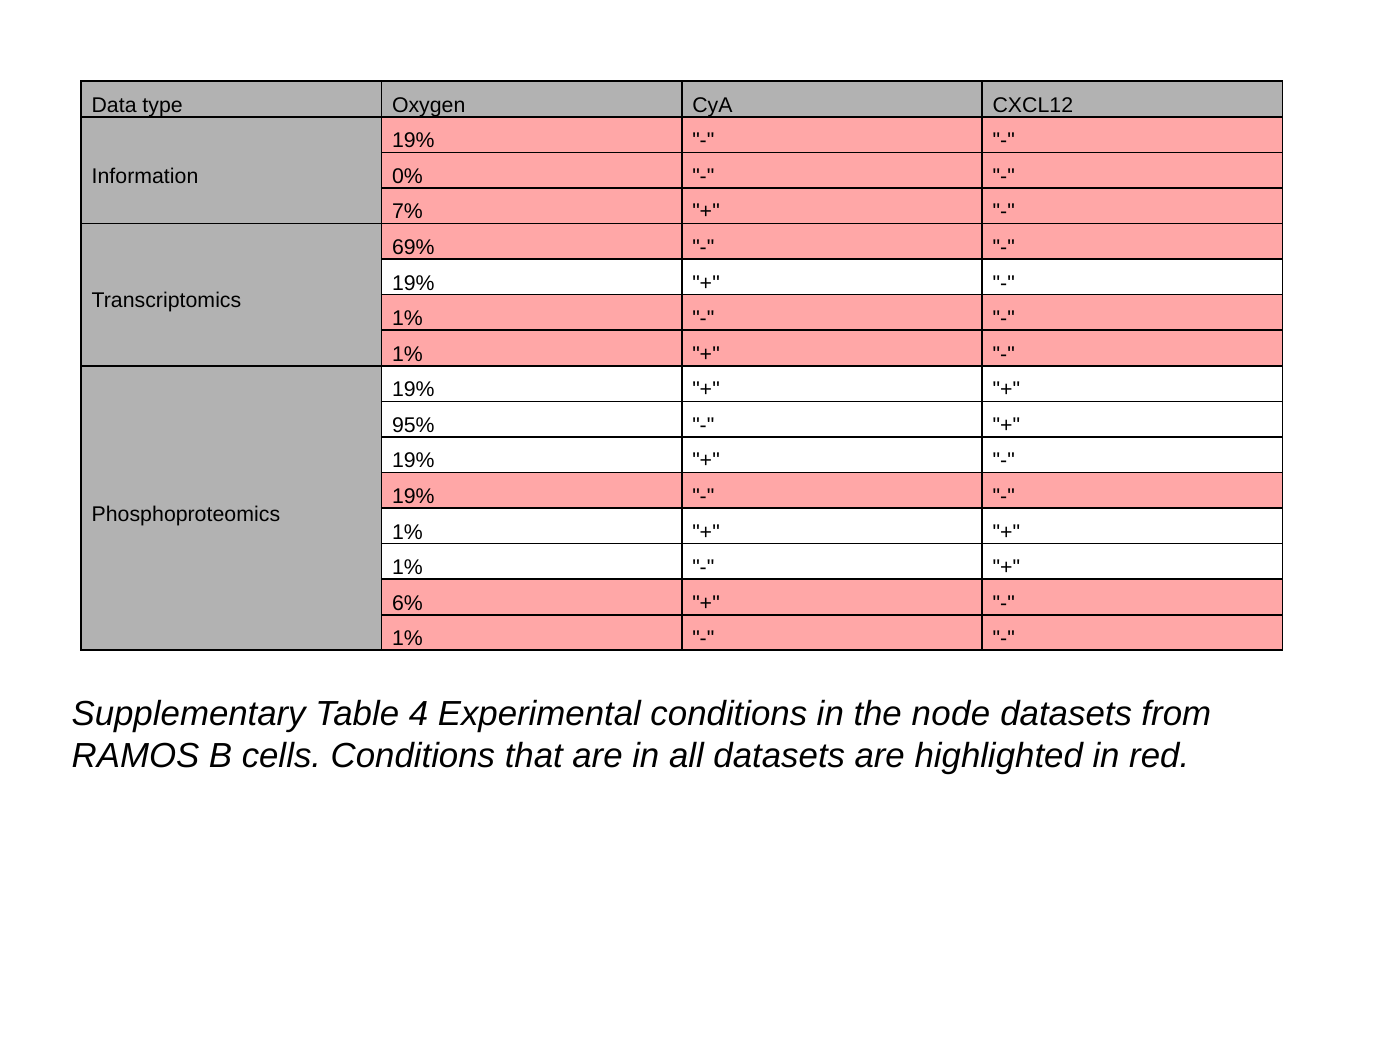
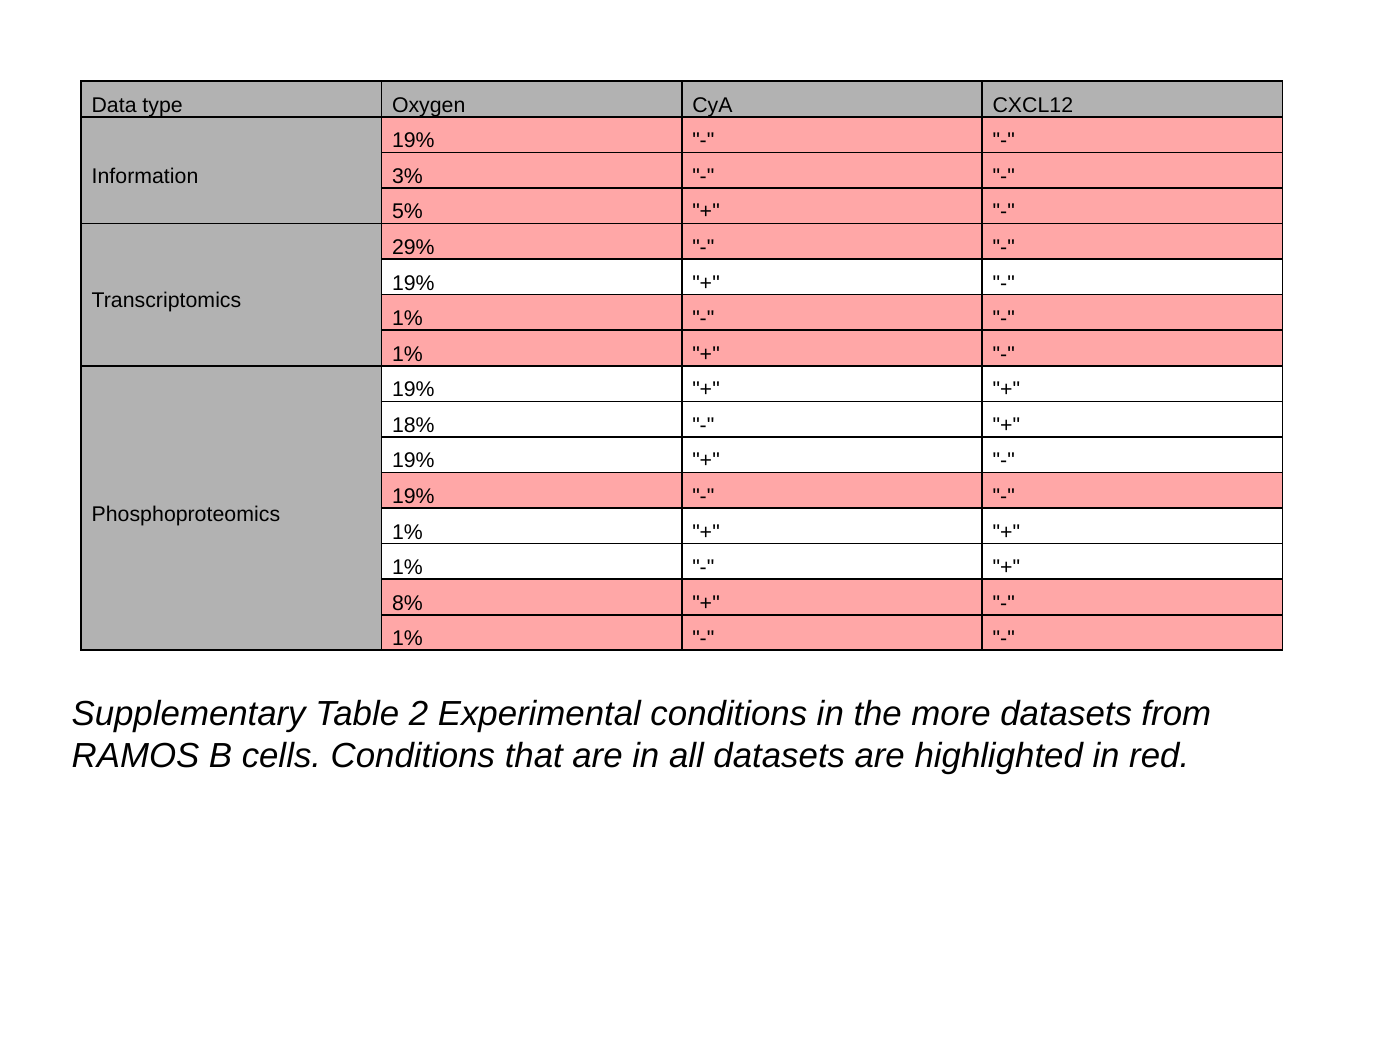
0%: 0% -> 3%
7%: 7% -> 5%
69%: 69% -> 29%
95%: 95% -> 18%
6%: 6% -> 8%
4: 4 -> 2
node: node -> more
